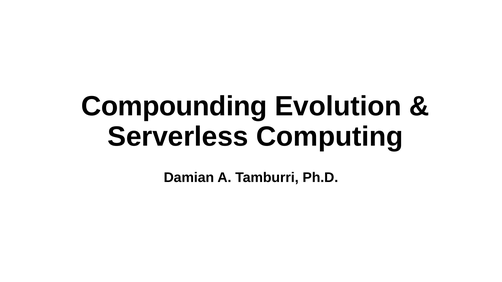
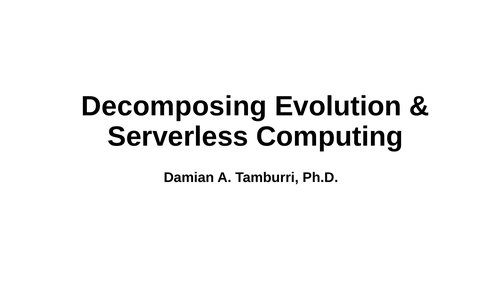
Compounding: Compounding -> Decomposing
